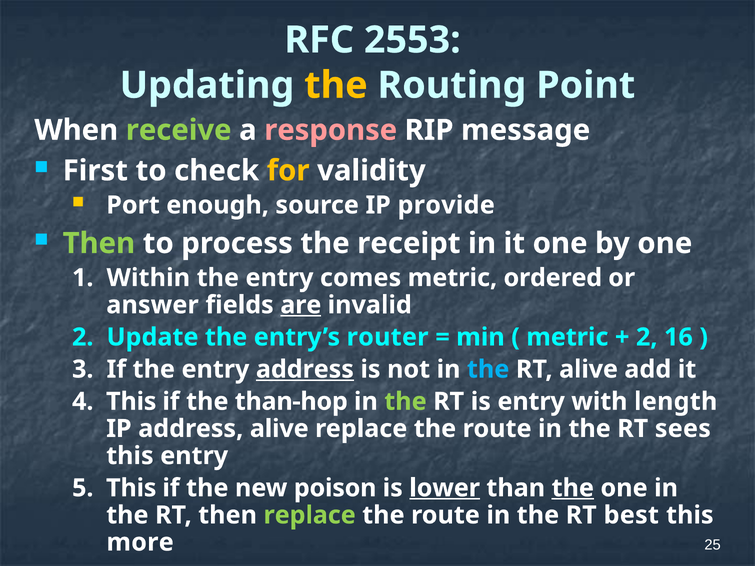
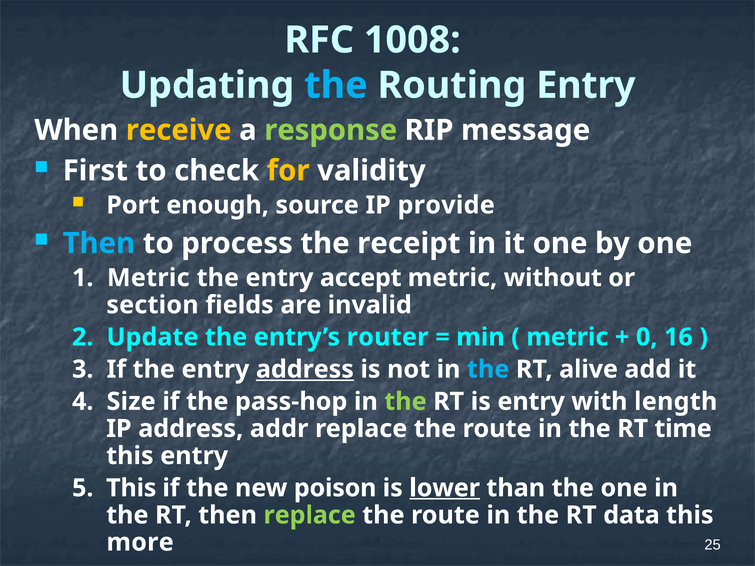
2553: 2553 -> 1008
the at (336, 85) colour: yellow -> light blue
Routing Point: Point -> Entry
receive colour: light green -> yellow
response colour: pink -> light green
Then at (99, 243) colour: light green -> light blue
1 Within: Within -> Metric
comes: comes -> accept
ordered: ordered -> without
answer: answer -> section
are underline: present -> none
2 at (647, 337): 2 -> 0
4 This: This -> Size
than-hop: than-hop -> pass-hop
address alive: alive -> addr
sees: sees -> time
the at (573, 488) underline: present -> none
best: best -> data
